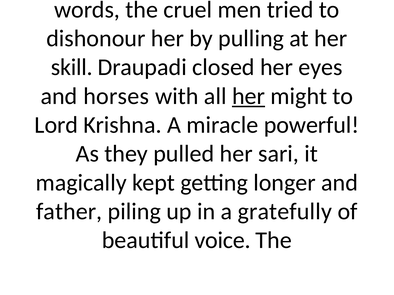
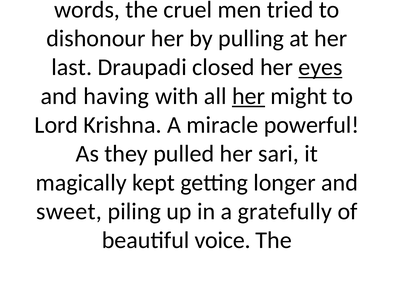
skill: skill -> last
eyes underline: none -> present
horses: horses -> having
father: father -> sweet
